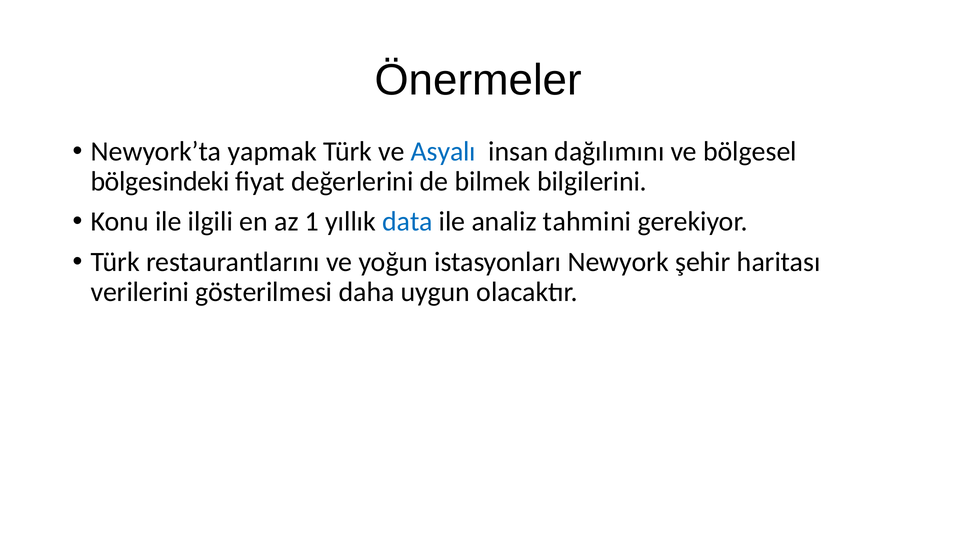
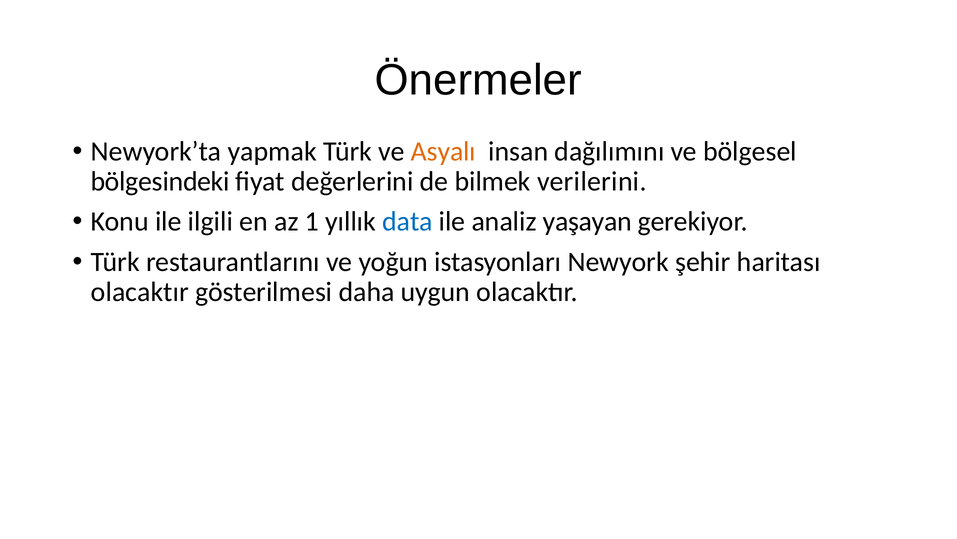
Asyalı colour: blue -> orange
bilgilerini: bilgilerini -> verilerini
tahmini: tahmini -> yaşayan
verilerini at (140, 292): verilerini -> olacaktır
